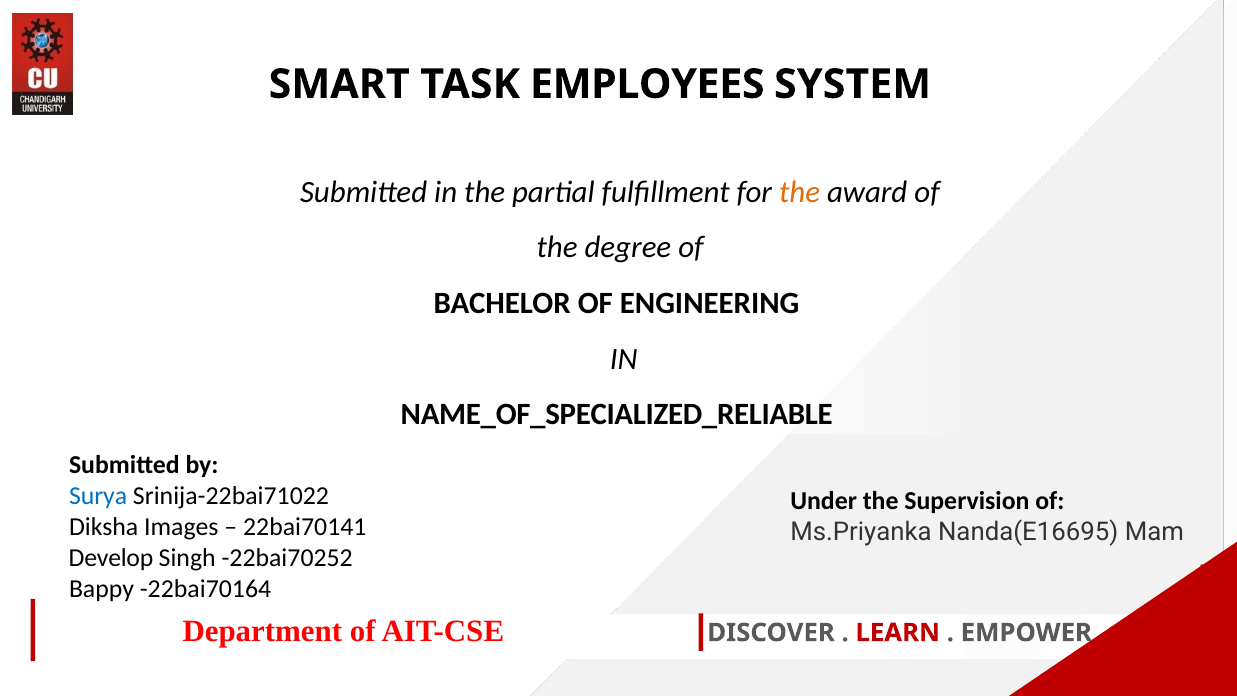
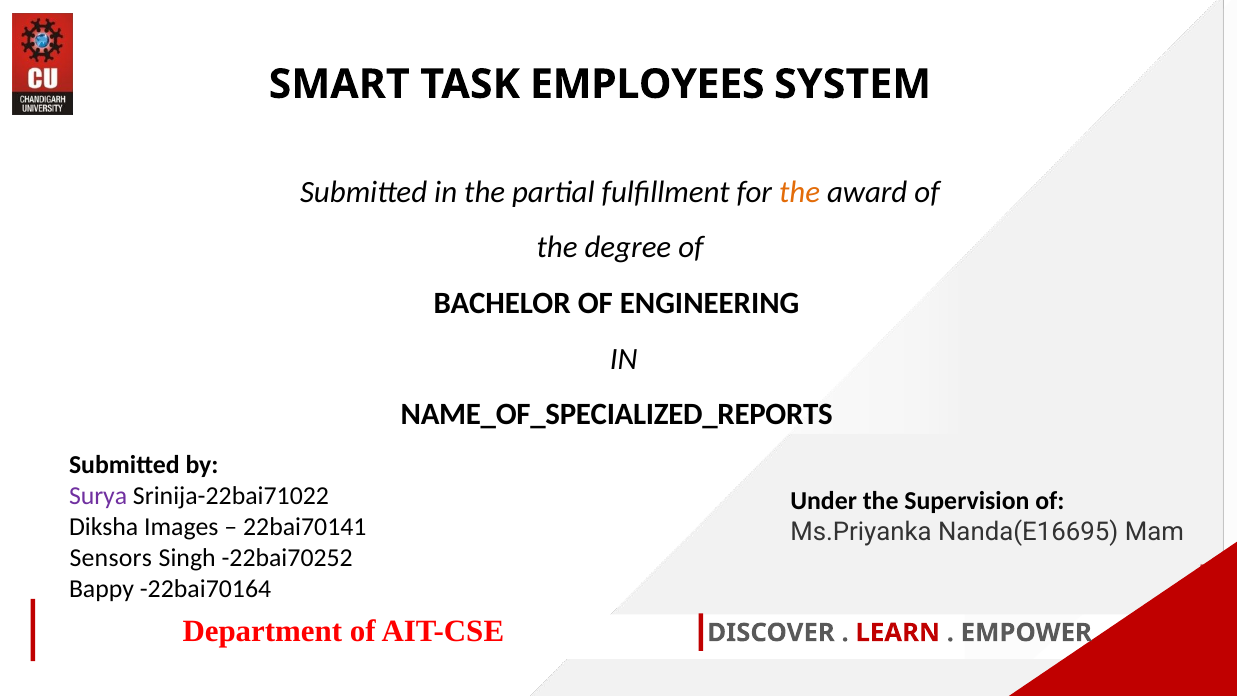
NAME_OF_SPECIALIZED_RELIABLE: NAME_OF_SPECIALIZED_RELIABLE -> NAME_OF_SPECIALIZED_REPORTS
Surya colour: blue -> purple
Develop: Develop -> Sensors
